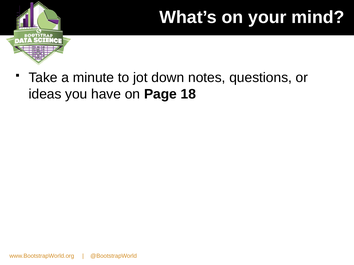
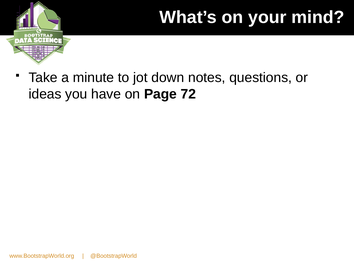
18: 18 -> 72
